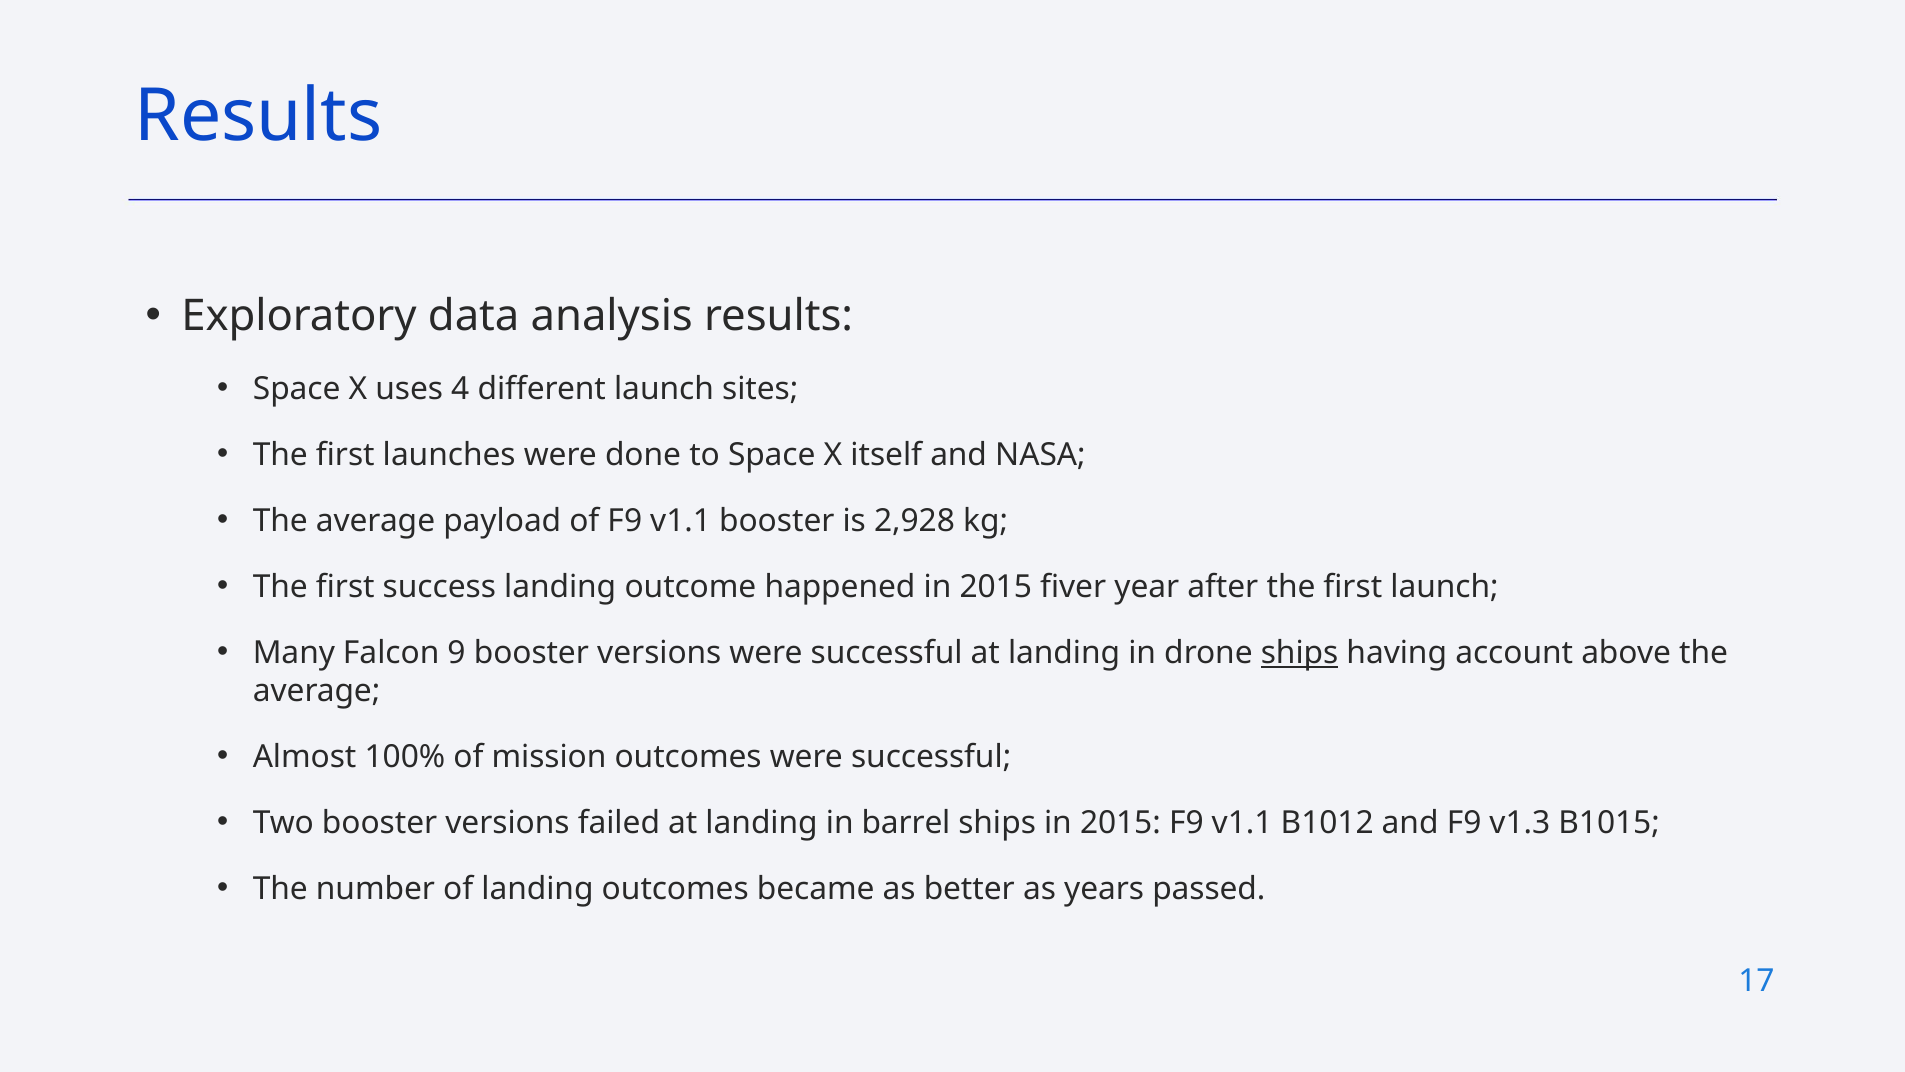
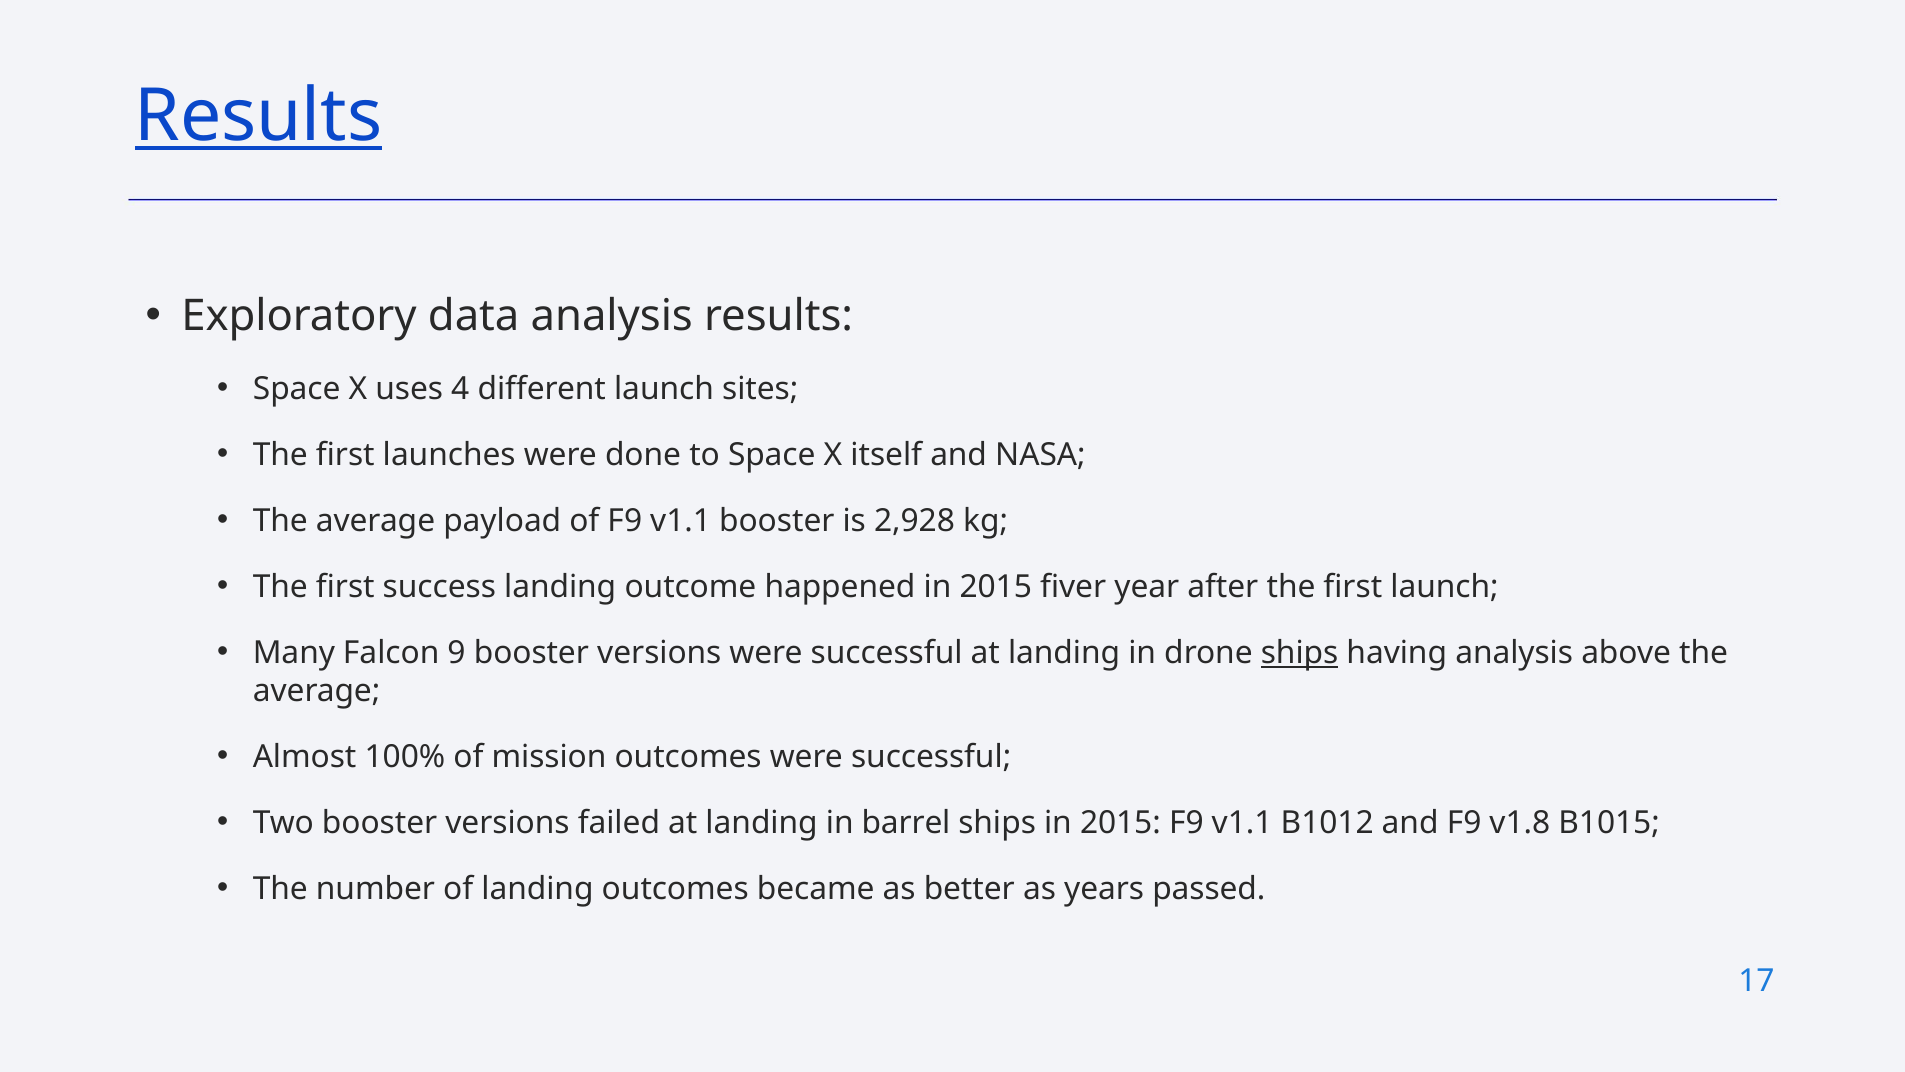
Results at (259, 117) underline: none -> present
having account: account -> analysis
v1.3: v1.3 -> v1.8
